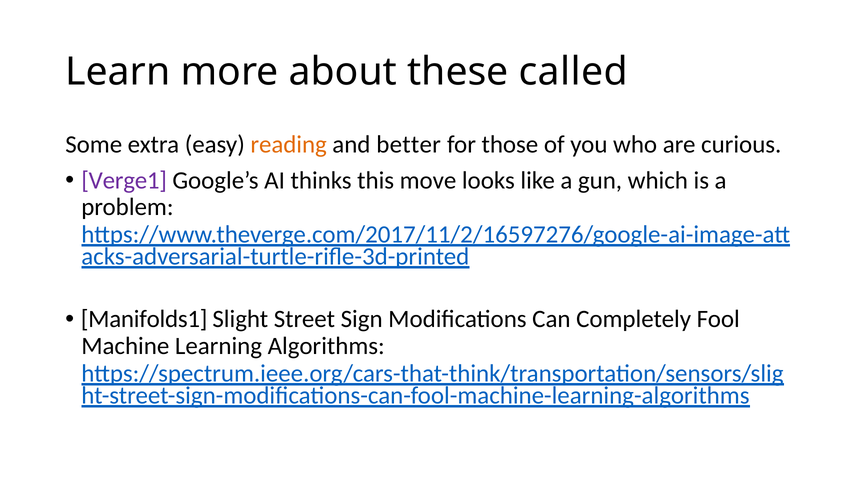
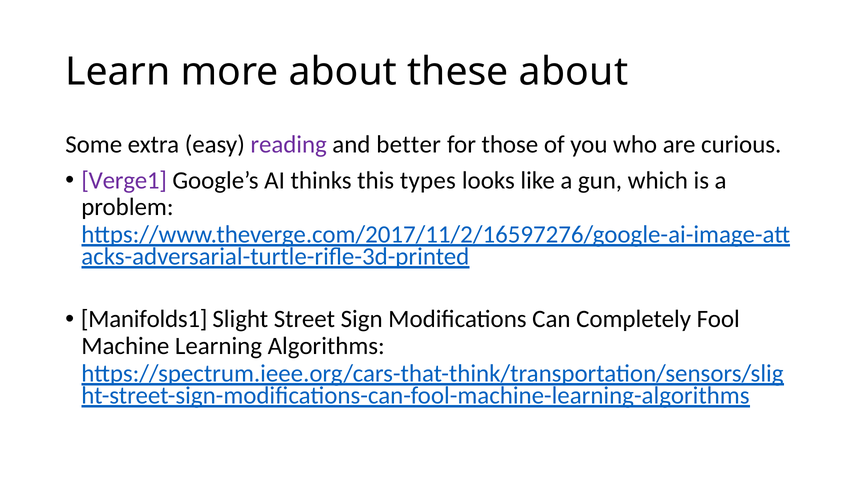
these called: called -> about
reading colour: orange -> purple
move: move -> types
